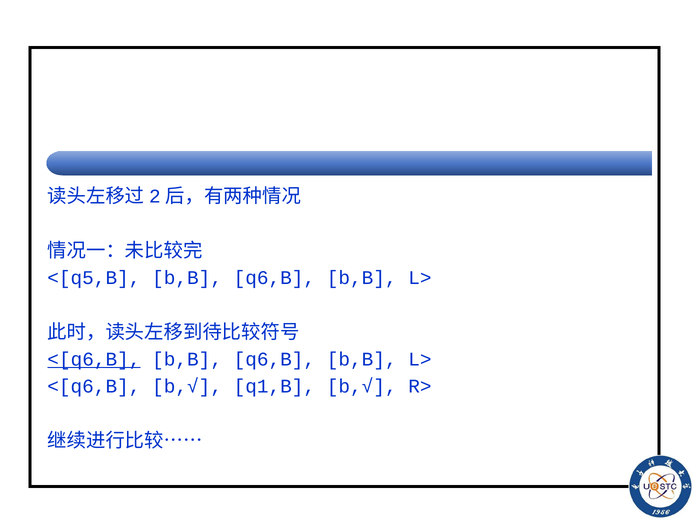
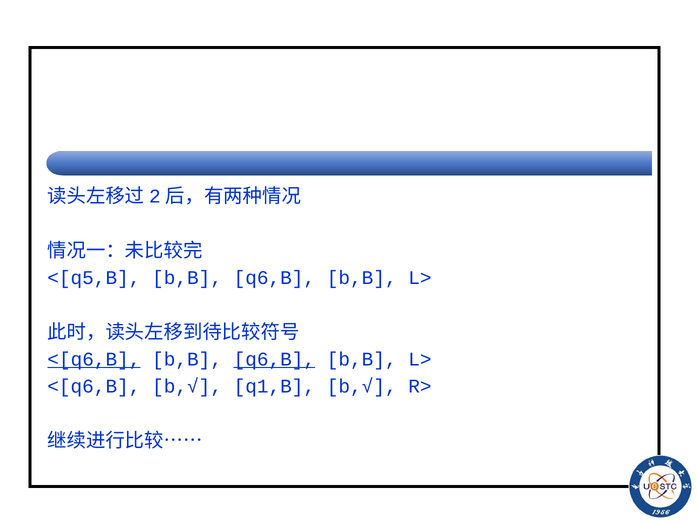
q6,B at (274, 359) underline: none -> present
